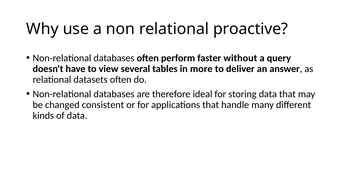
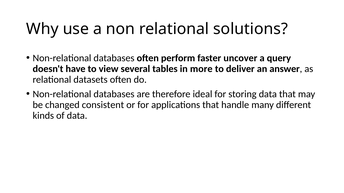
proactive: proactive -> solutions
without: without -> uncover
